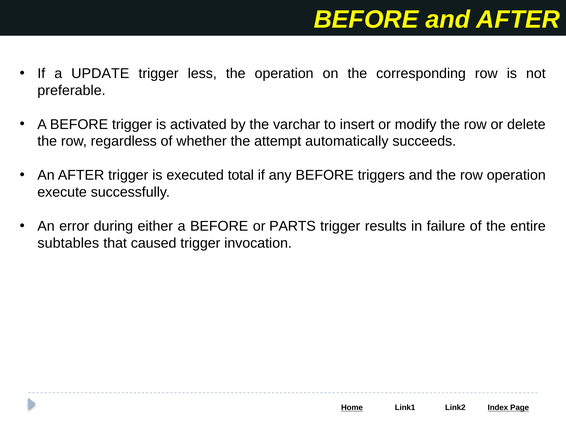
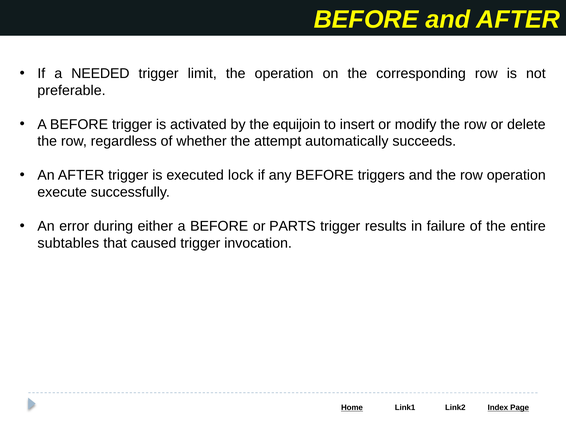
UPDATE: UPDATE -> NEEDED
less: less -> limit
varchar: varchar -> equijoin
total: total -> lock
